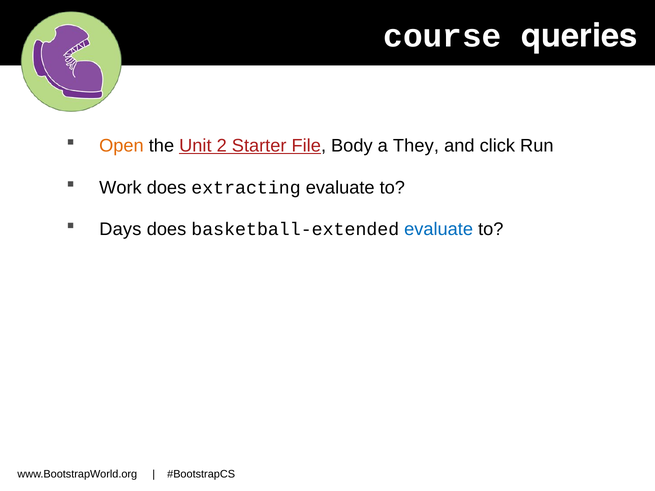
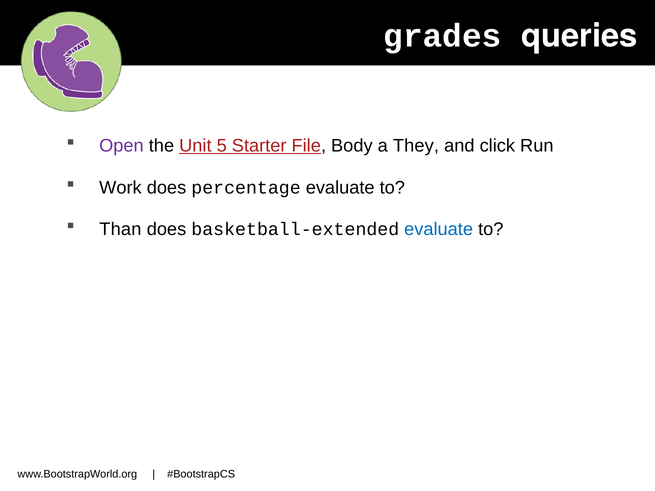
course: course -> grades
Open colour: orange -> purple
2: 2 -> 5
extracting: extracting -> percentage
Days: Days -> Than
